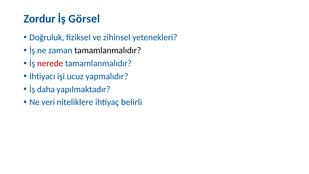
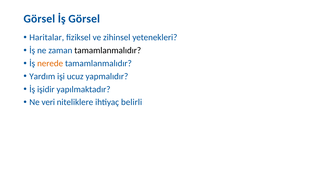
Zordur at (39, 19): Zordur -> Görsel
Doğruluk: Doğruluk -> Haritalar
nerede colour: red -> orange
Ihtiyacı: Ihtiyacı -> Yardım
daha: daha -> işidir
